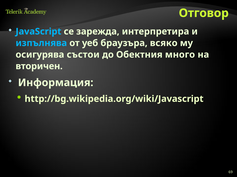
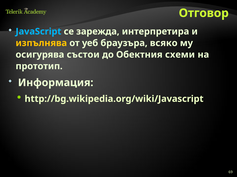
изпълнява colour: light blue -> yellow
много: много -> схеми
вторичен: вторичен -> прототип
